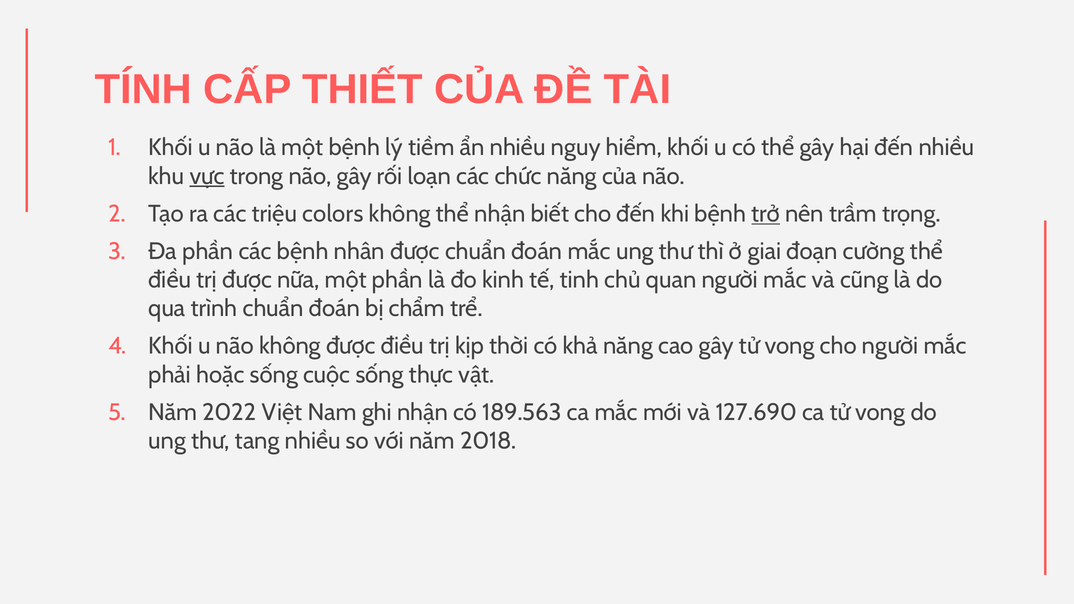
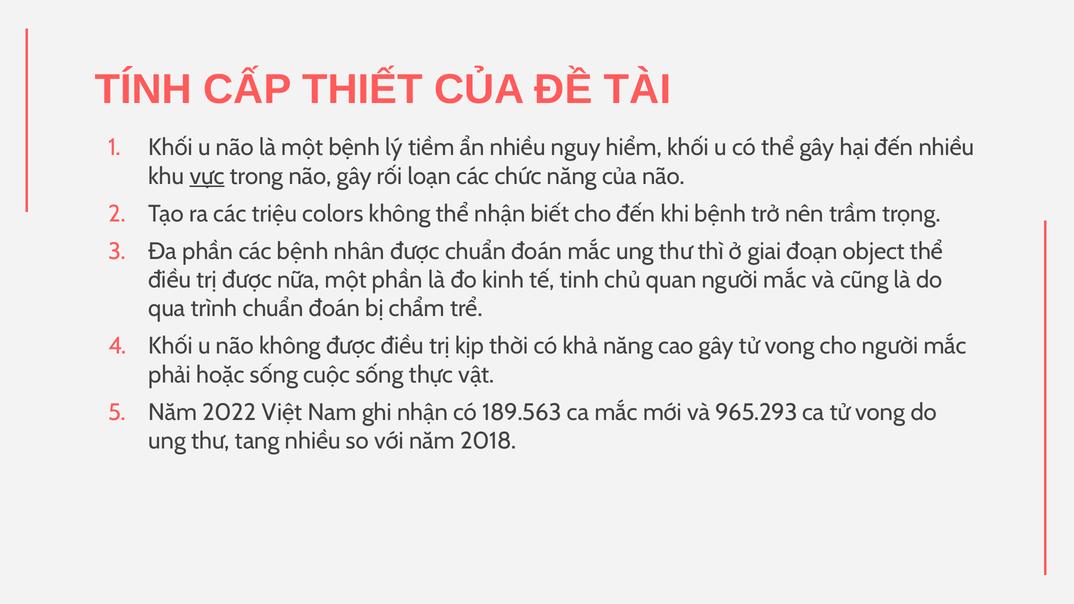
trở underline: present -> none
cường: cường -> object
127.690: 127.690 -> 965.293
